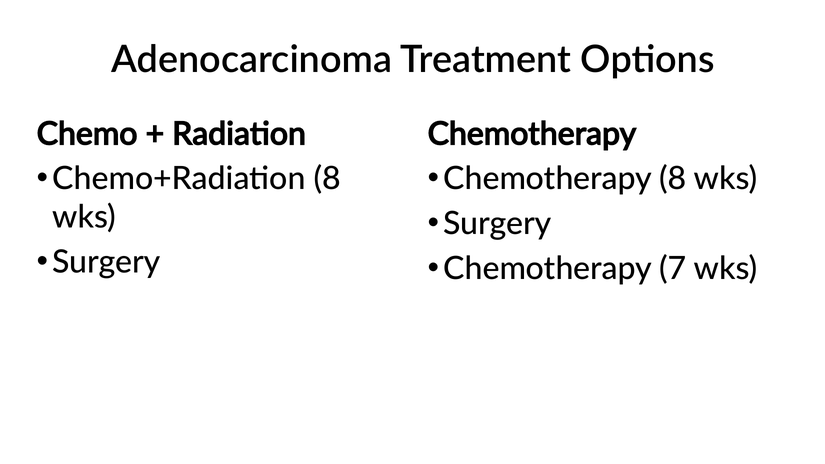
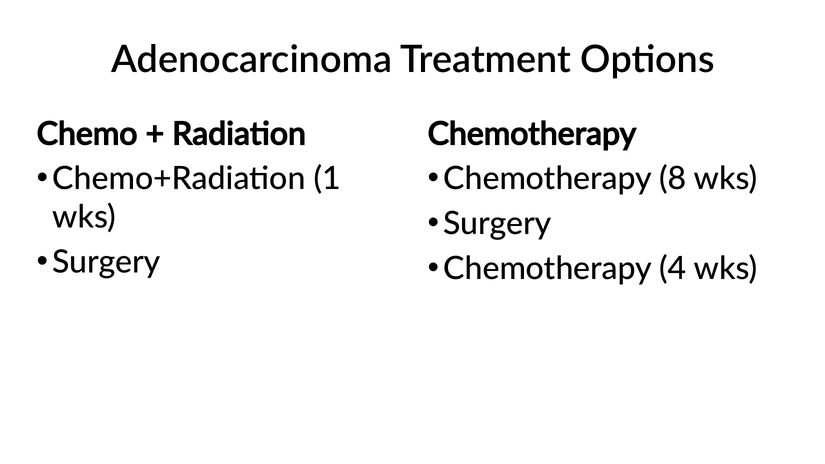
Chemo+Radiation 8: 8 -> 1
7: 7 -> 4
